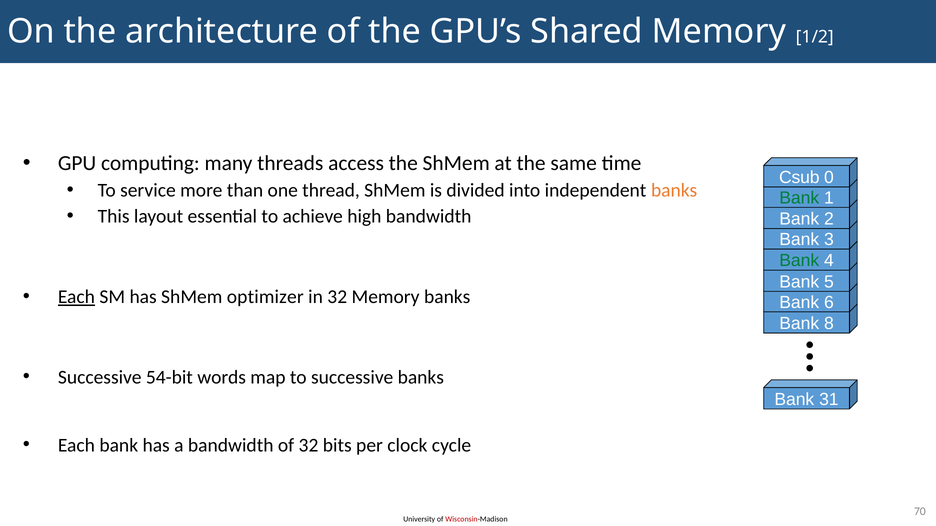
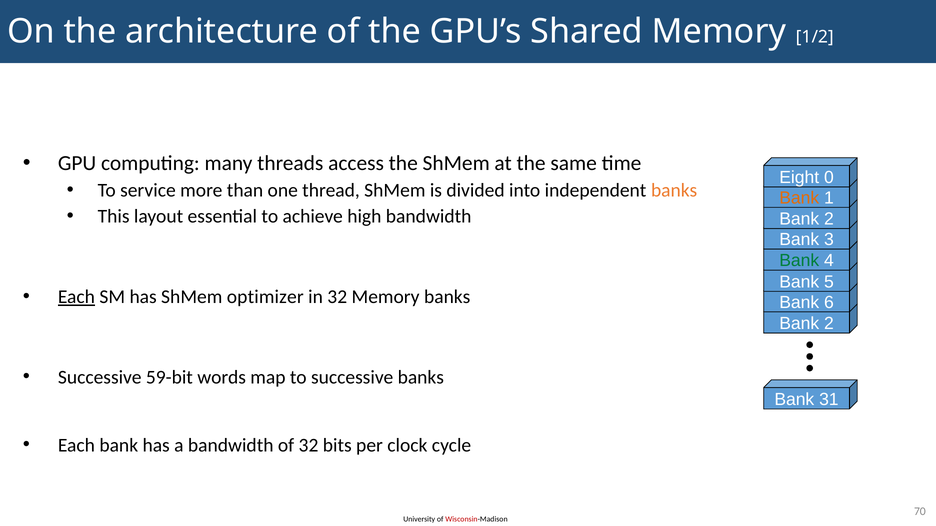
Csub: Csub -> Eight
Bank at (799, 198) colour: green -> orange
8 at (829, 324): 8 -> 2
54-bit: 54-bit -> 59-bit
